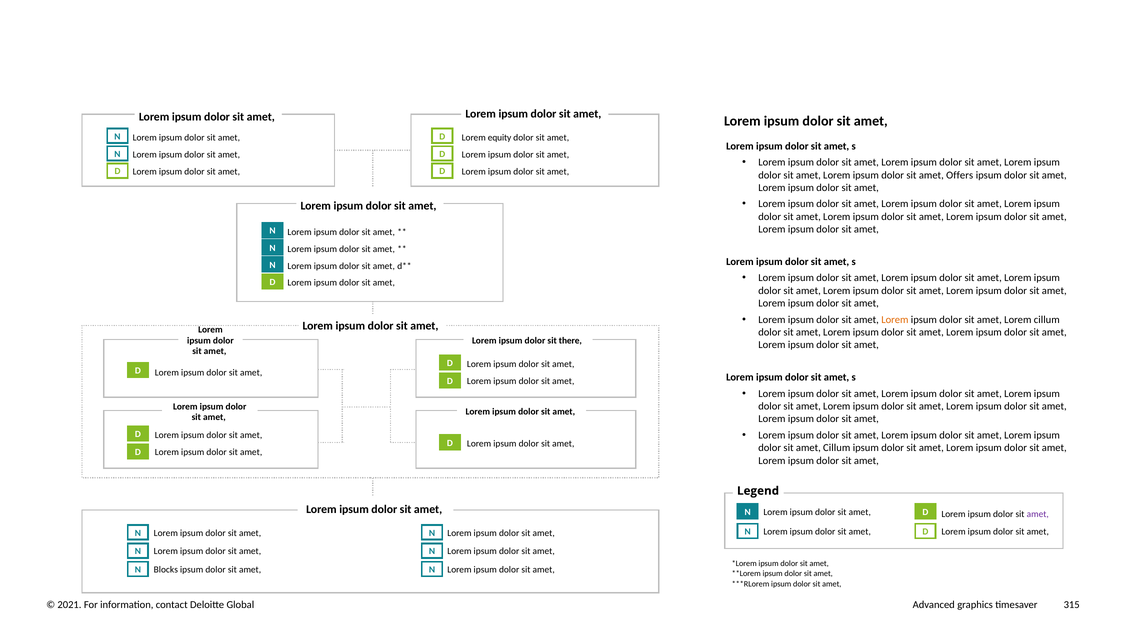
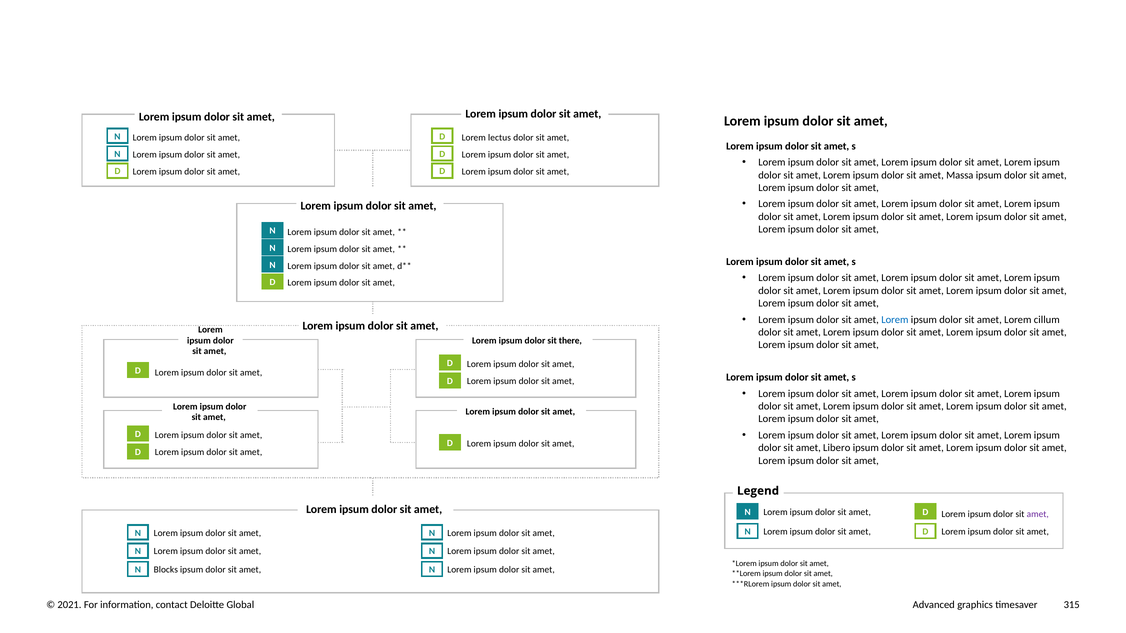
equity: equity -> lectus
Offers: Offers -> Massa
Lorem at (895, 320) colour: orange -> blue
amet Cillum: Cillum -> Libero
